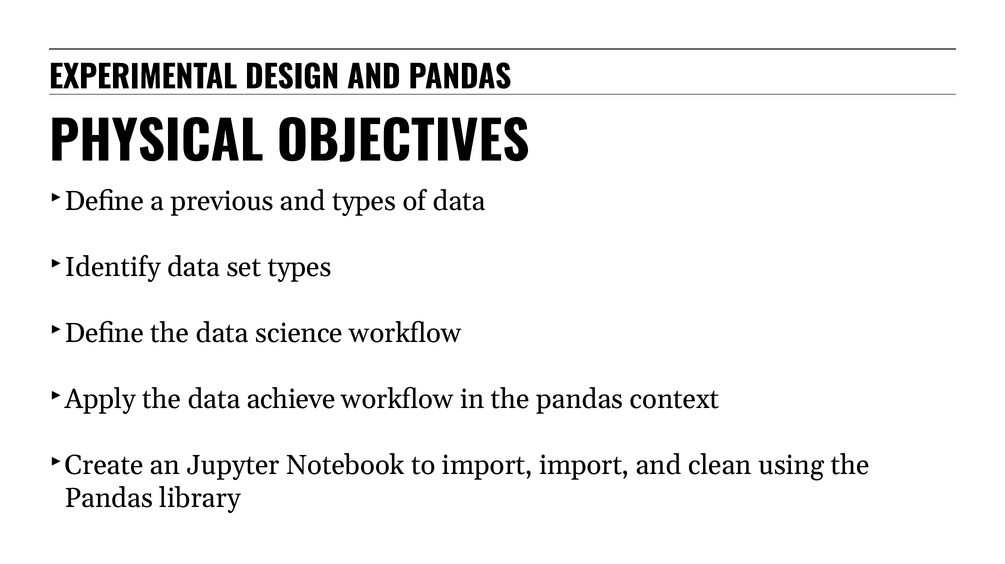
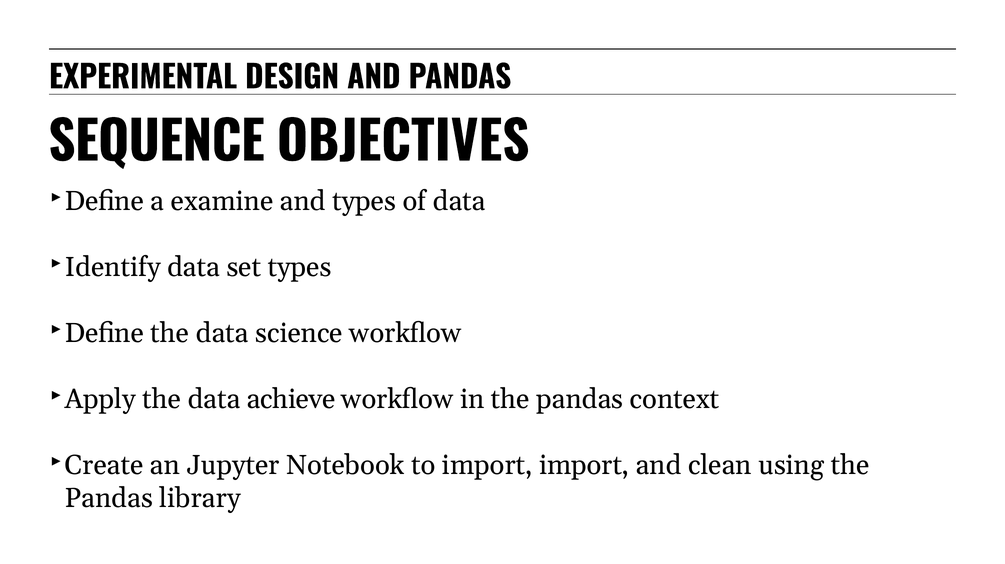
PHYSICAL: PHYSICAL -> SEQUENCE
previous: previous -> examine
